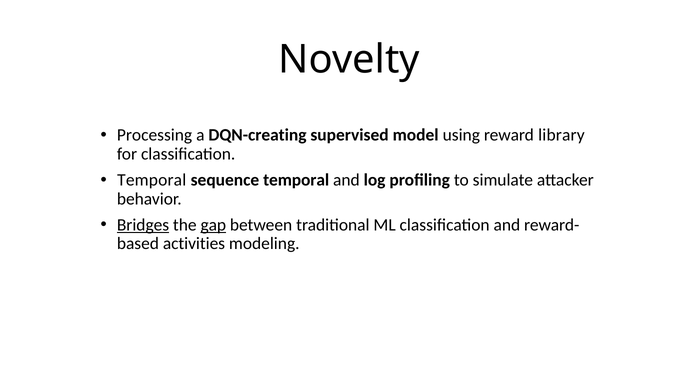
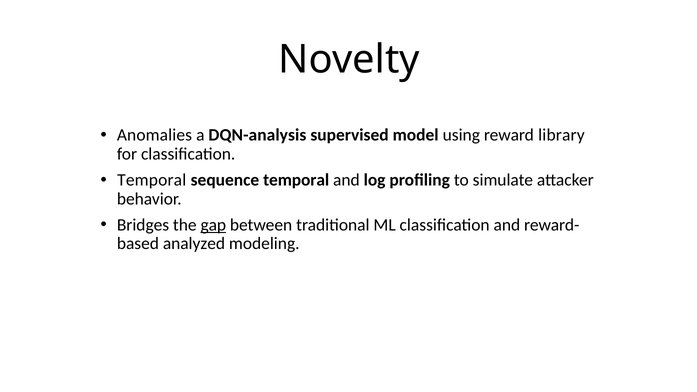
Processing: Processing -> Anomalies
DQN-creating: DQN-creating -> DQN-analysis
Bridges underline: present -> none
activities: activities -> analyzed
